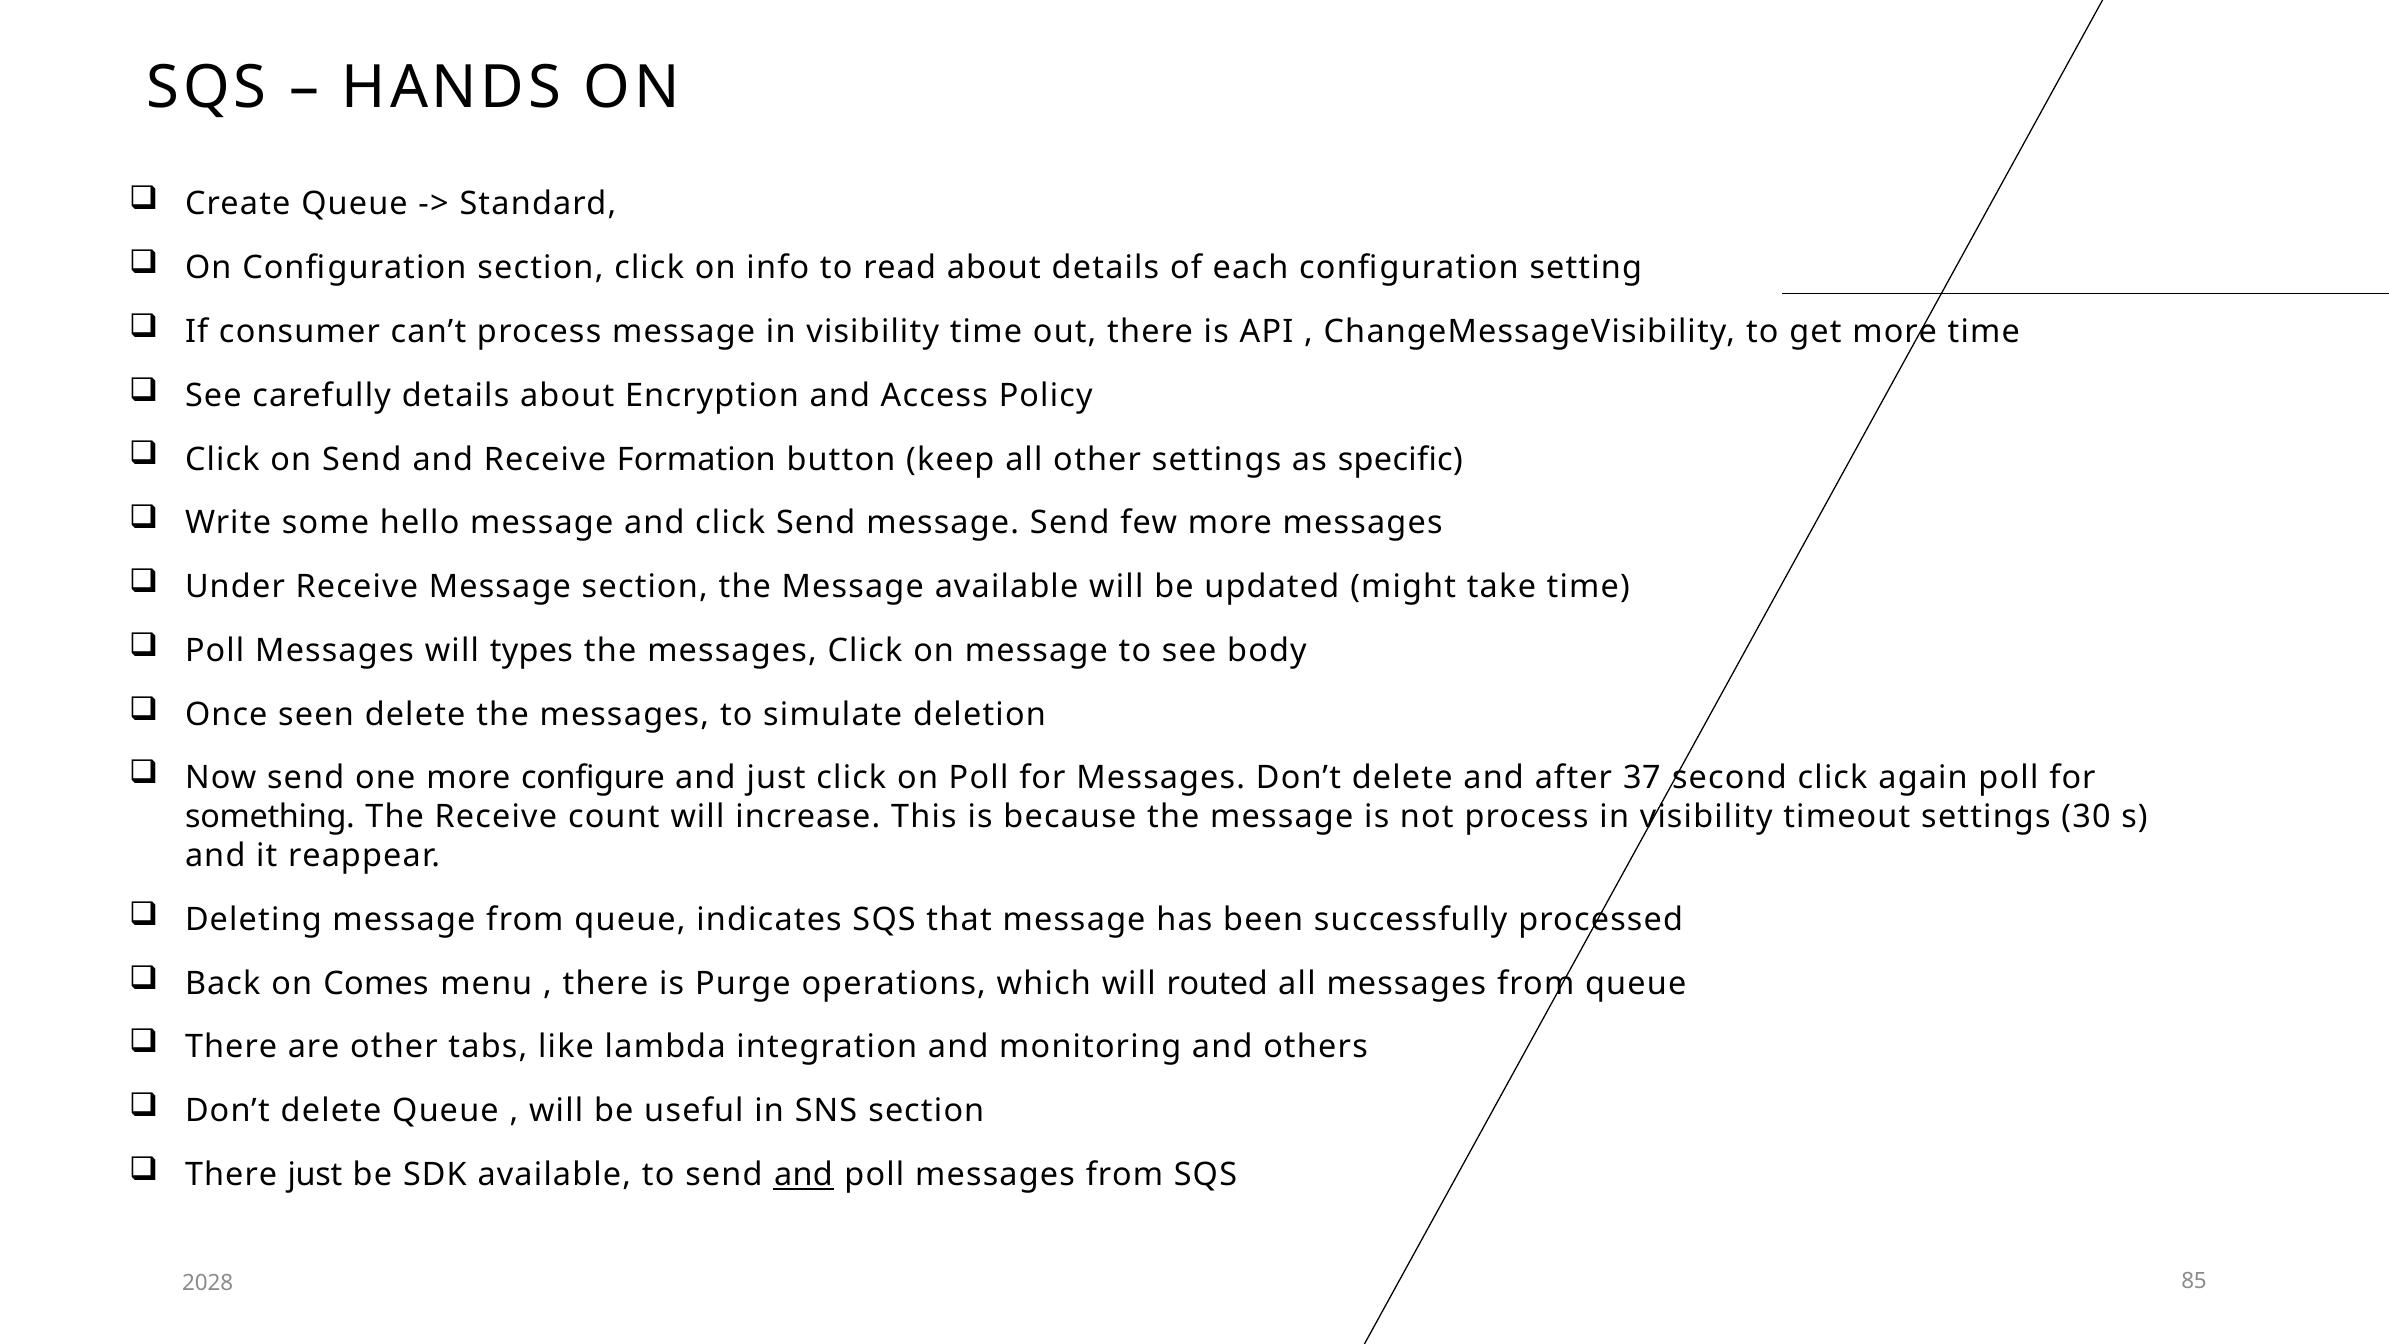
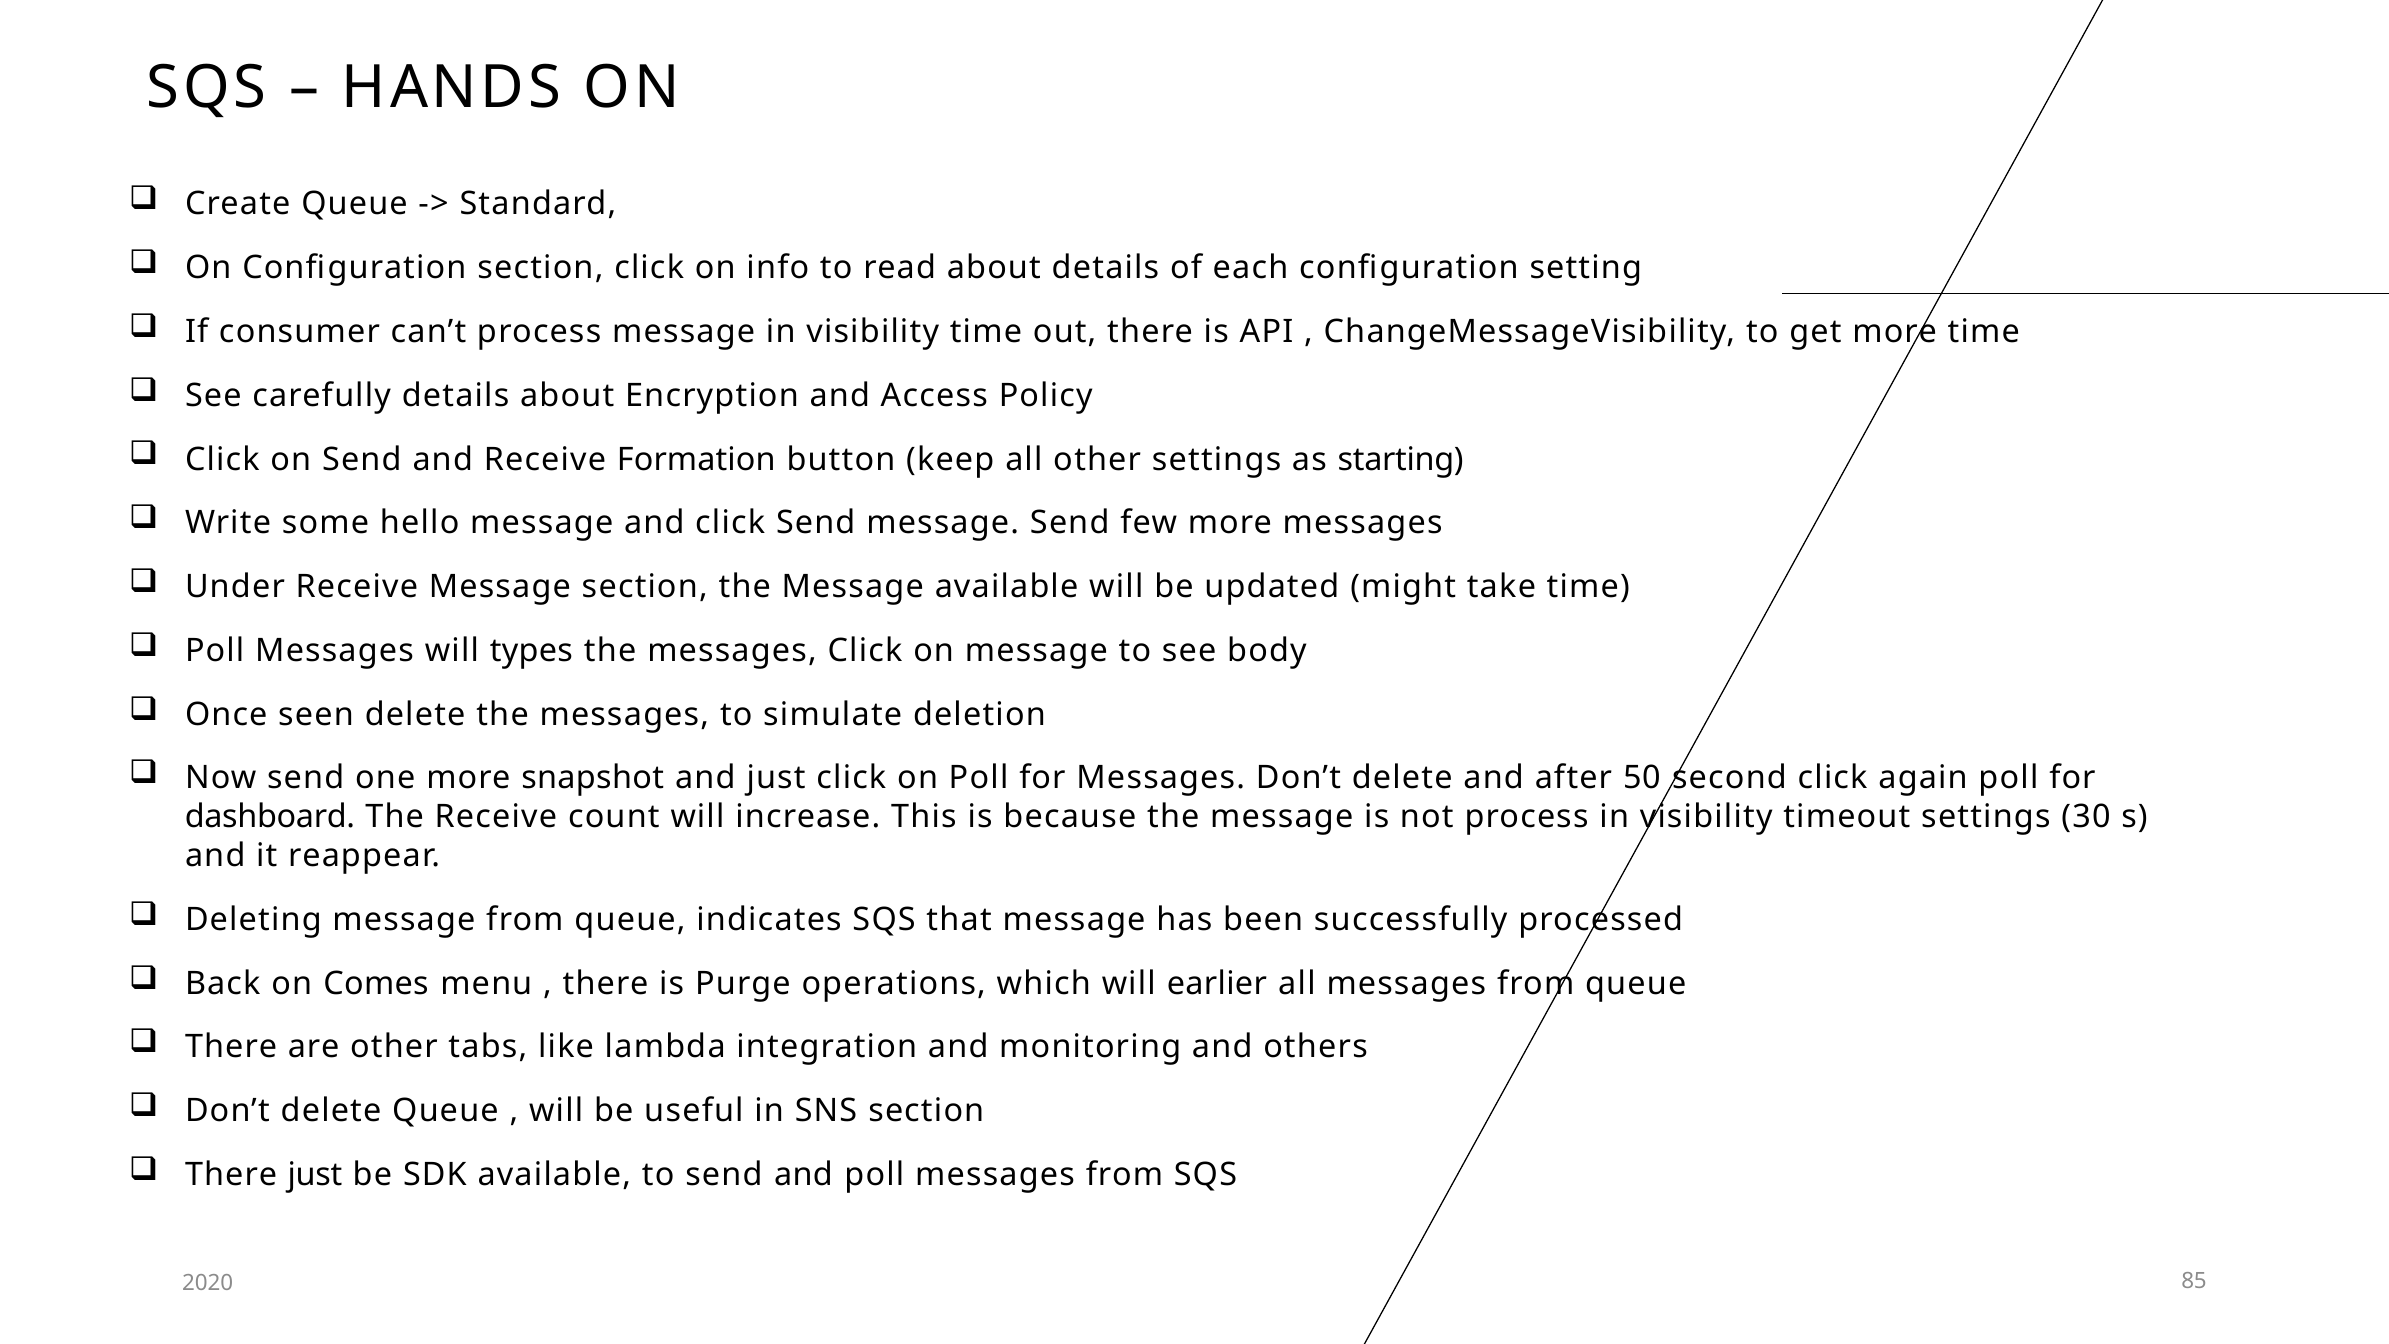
specific: specific -> starting
configure: configure -> snapshot
37: 37 -> 50
something: something -> dashboard
routed: routed -> earlier
and at (803, 1175) underline: present -> none
2028: 2028 -> 2020
